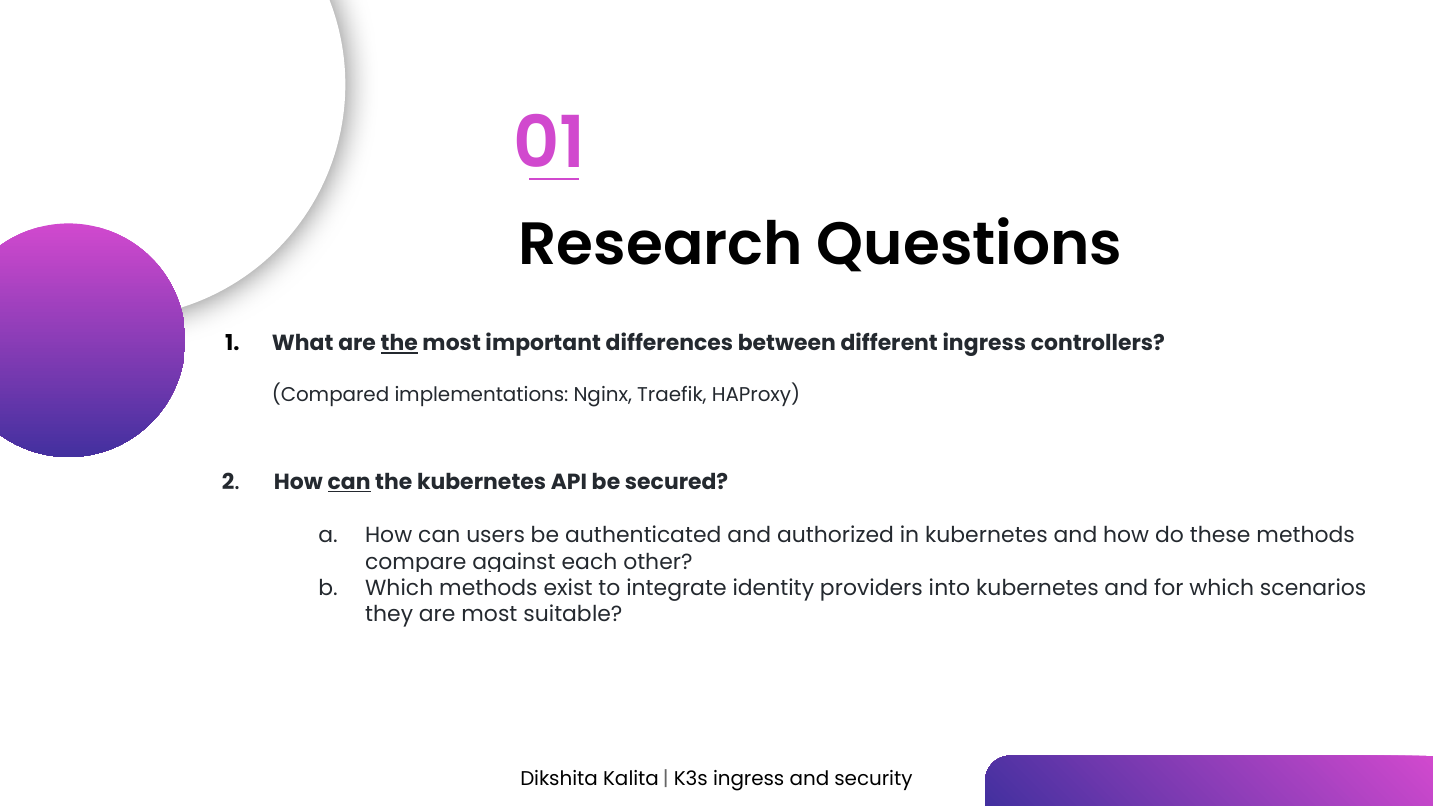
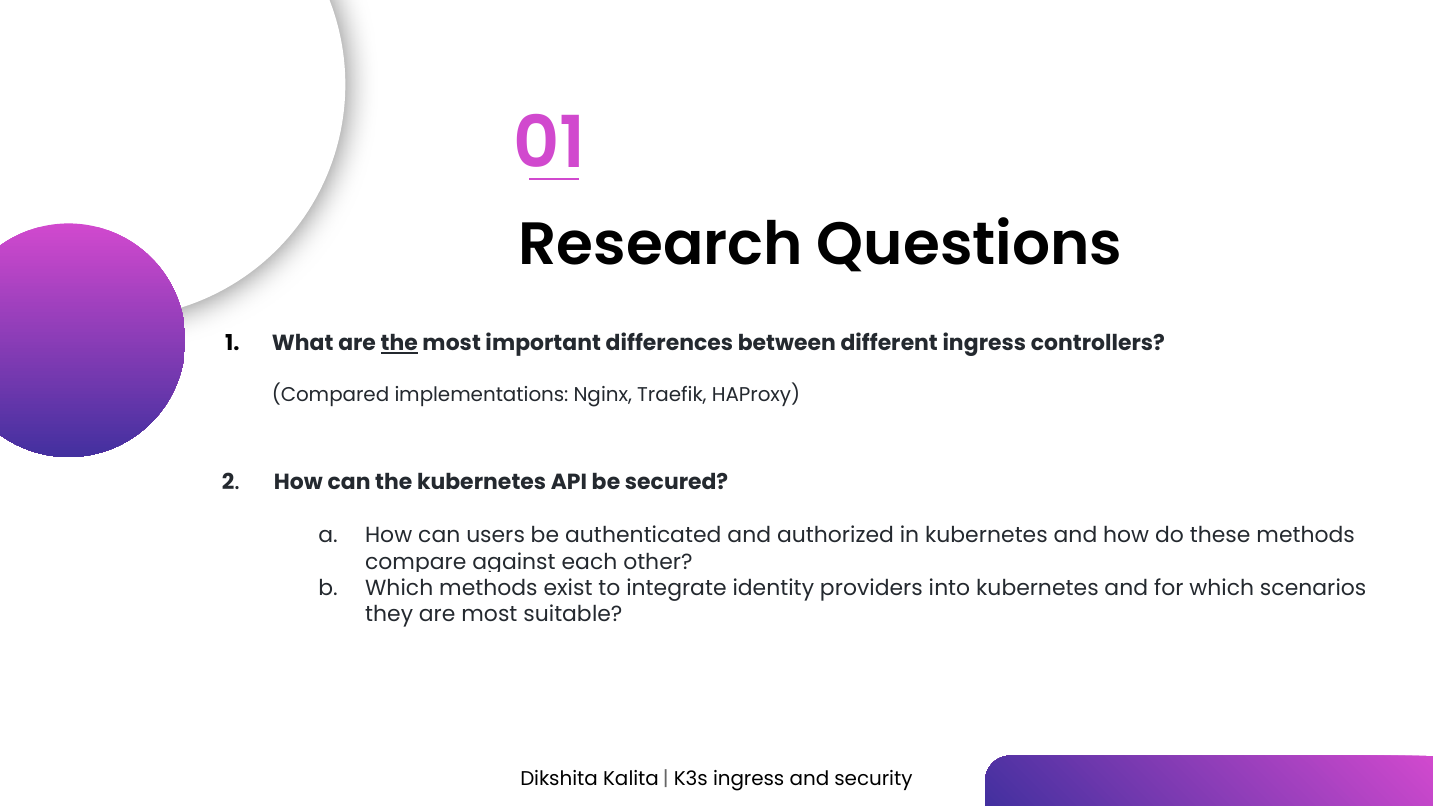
can at (349, 482) underline: present -> none
